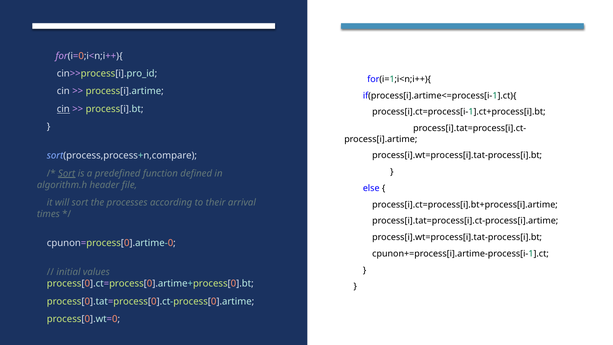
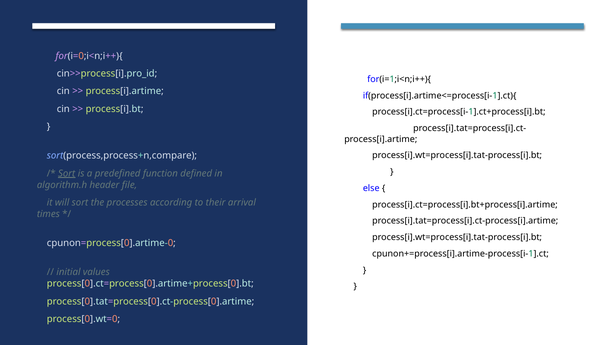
cin at (63, 109) underline: present -> none
